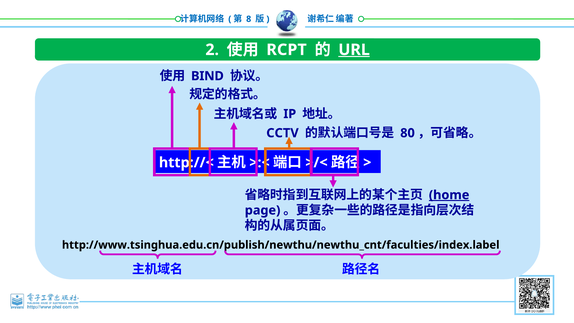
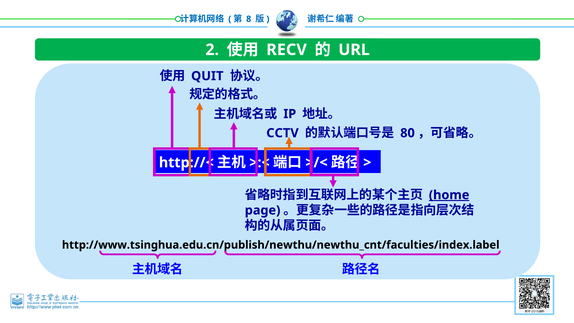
RCPT: RCPT -> RECV
URL underline: present -> none
BIND: BIND -> QUIT
